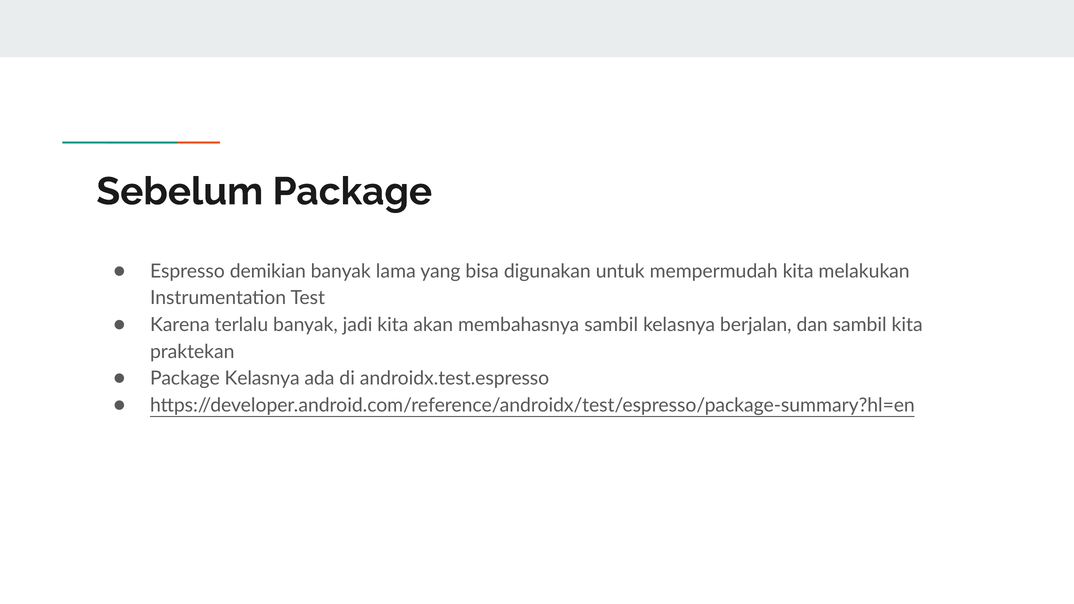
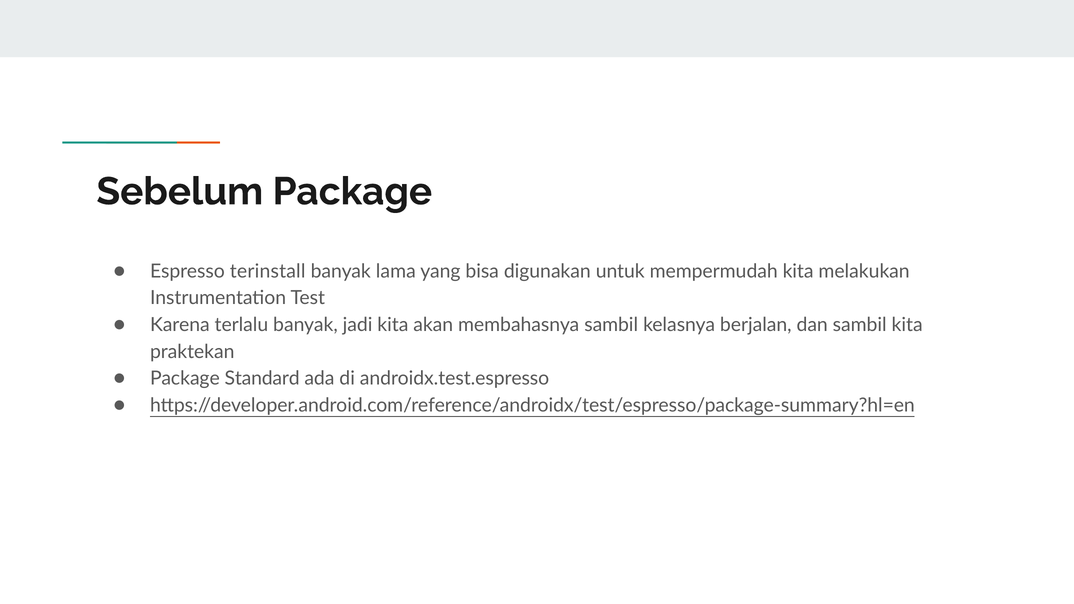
demikian: demikian -> terinstall
Package Kelasnya: Kelasnya -> Standard
